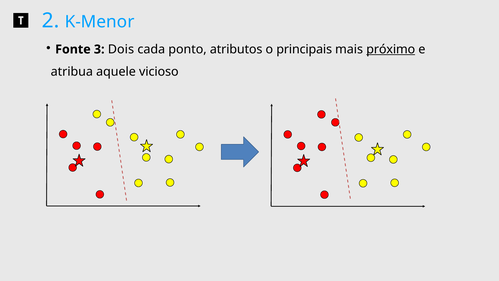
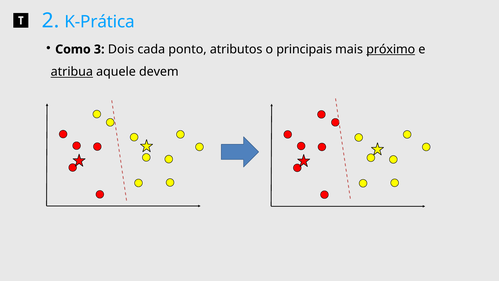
K-Menor: K-Menor -> K-Prática
Fonte: Fonte -> Como
atribua underline: none -> present
vicioso: vicioso -> devem
